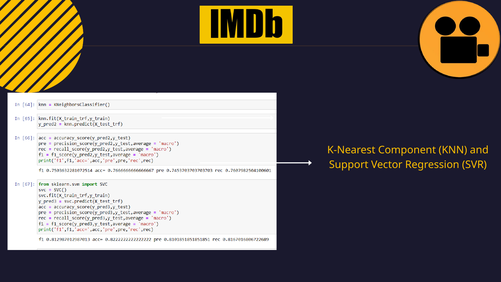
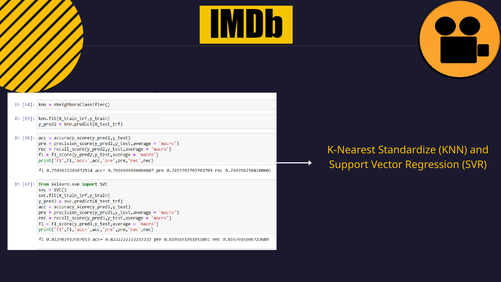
Component: Component -> Standardize
